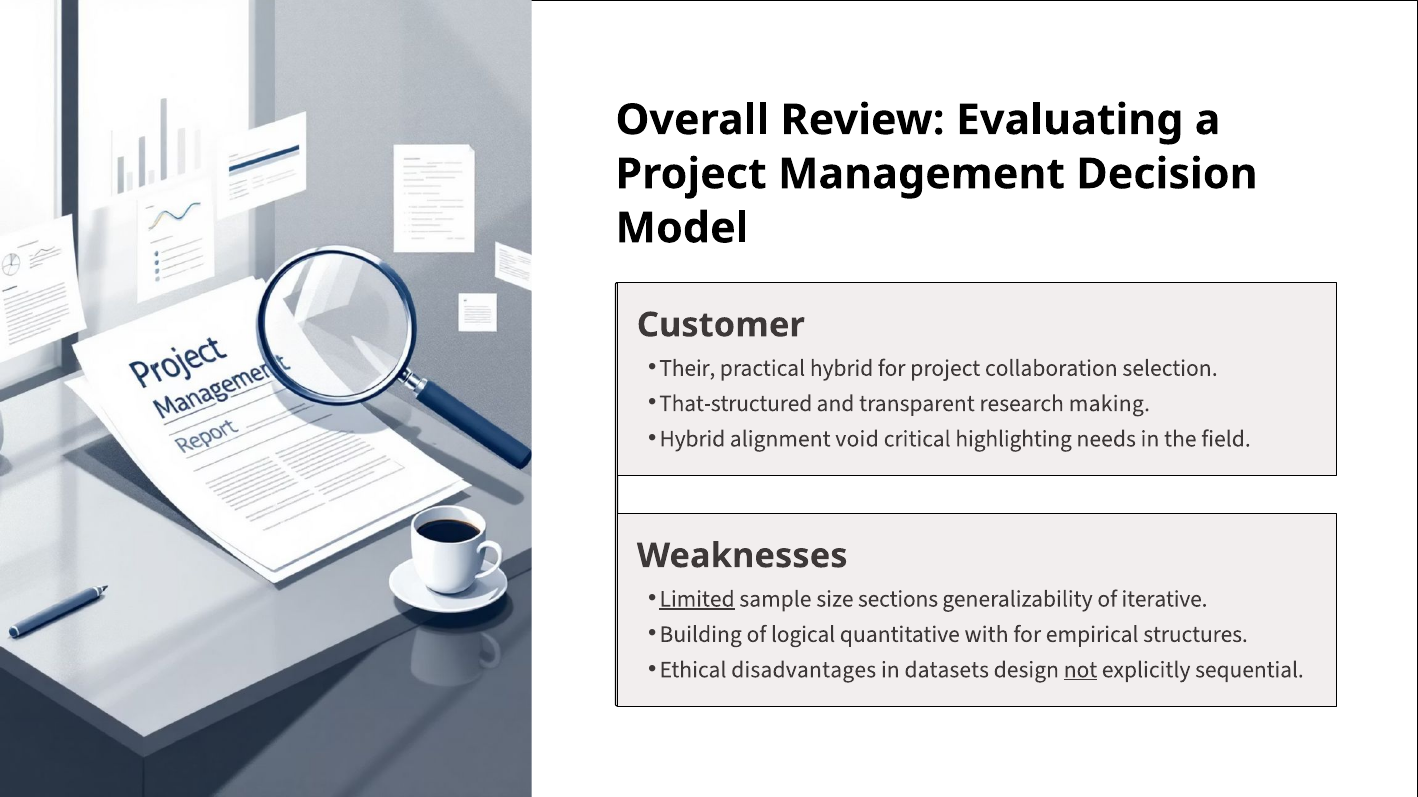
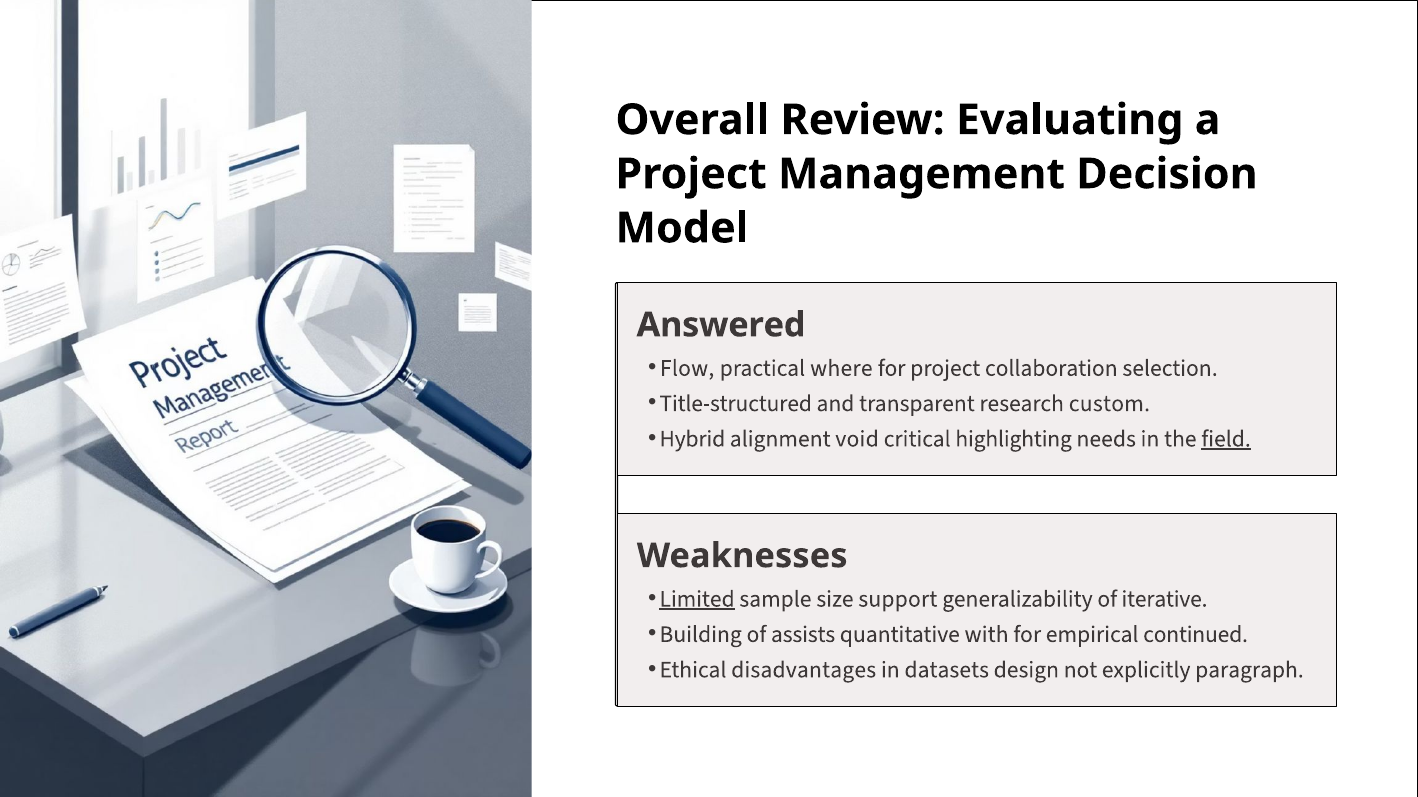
Customer: Customer -> Answered
Their: Their -> Flow
practical hybrid: hybrid -> where
That-structured: That-structured -> Title-structured
making: making -> custom
field underline: none -> present
sections: sections -> support
logical: logical -> assists
structures: structures -> continued
not underline: present -> none
sequential: sequential -> paragraph
